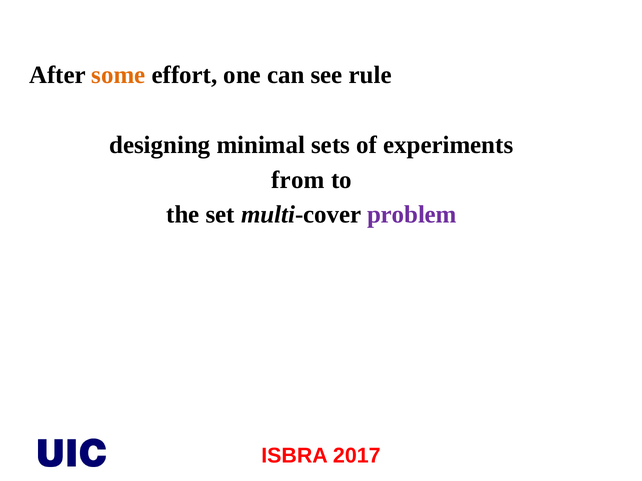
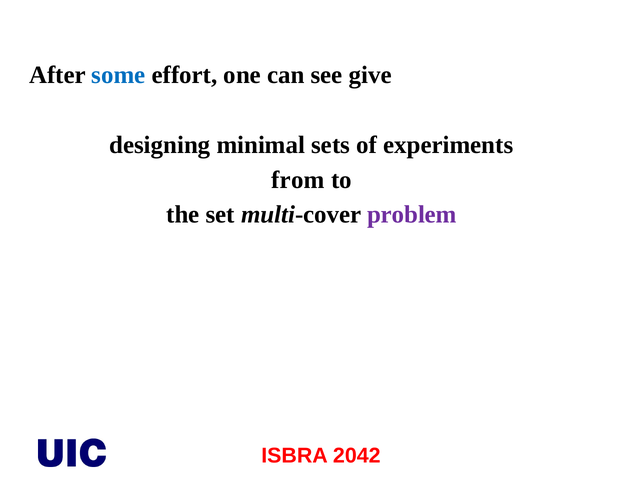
some colour: orange -> blue
rule: rule -> give
2017: 2017 -> 2042
